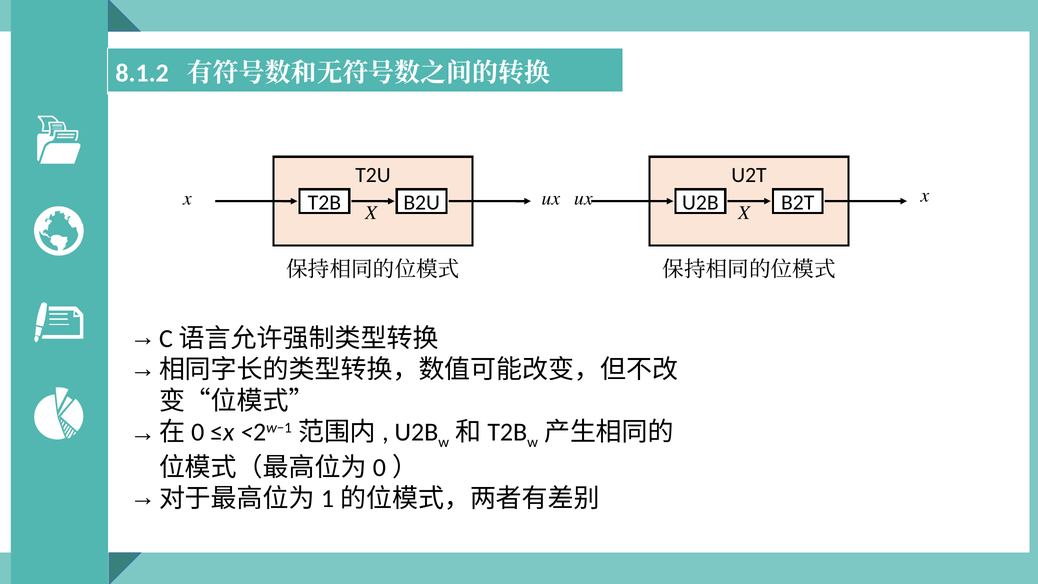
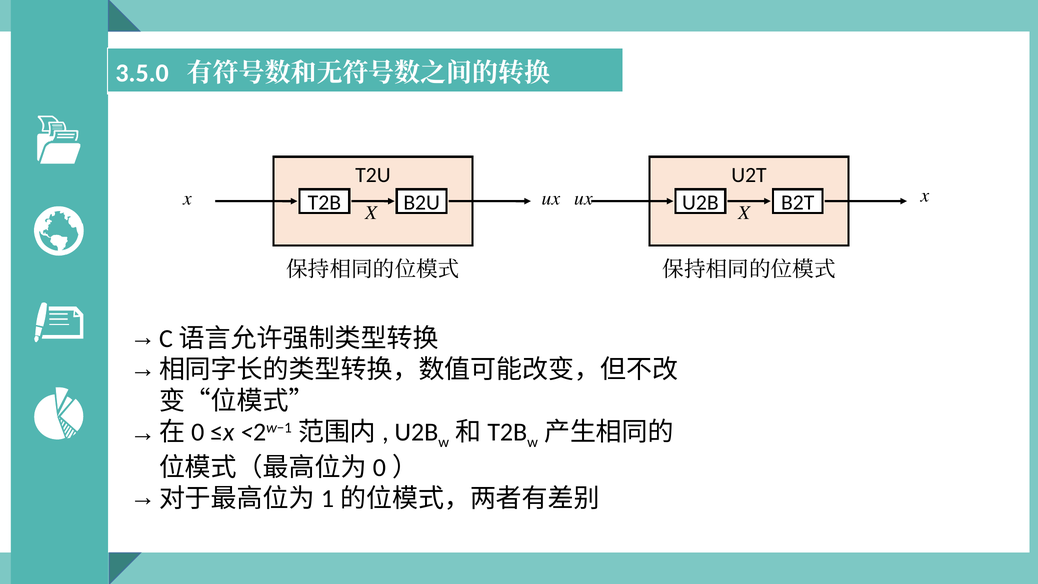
8.1.2: 8.1.2 -> 3.5.0
